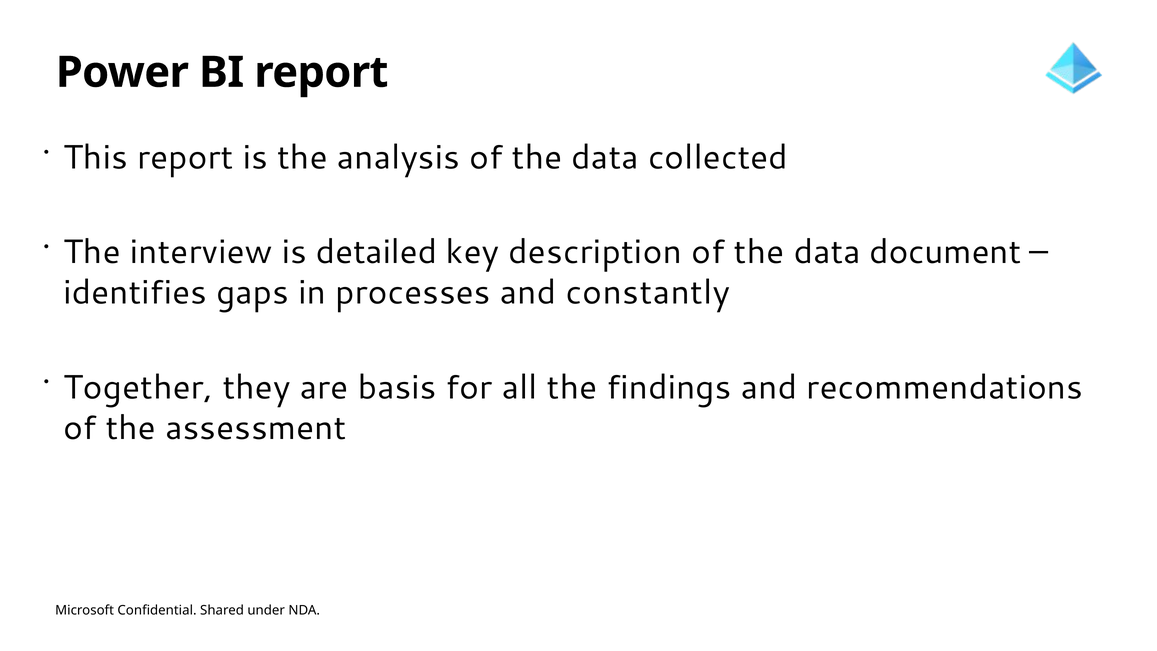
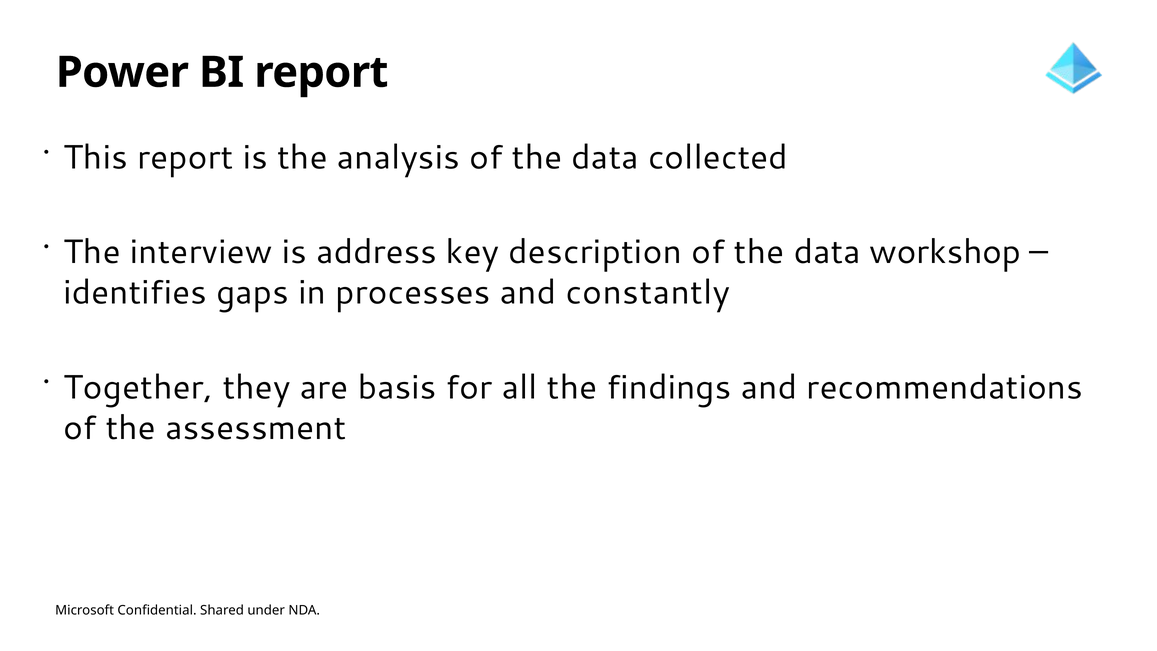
detailed: detailed -> address
document: document -> workshop
